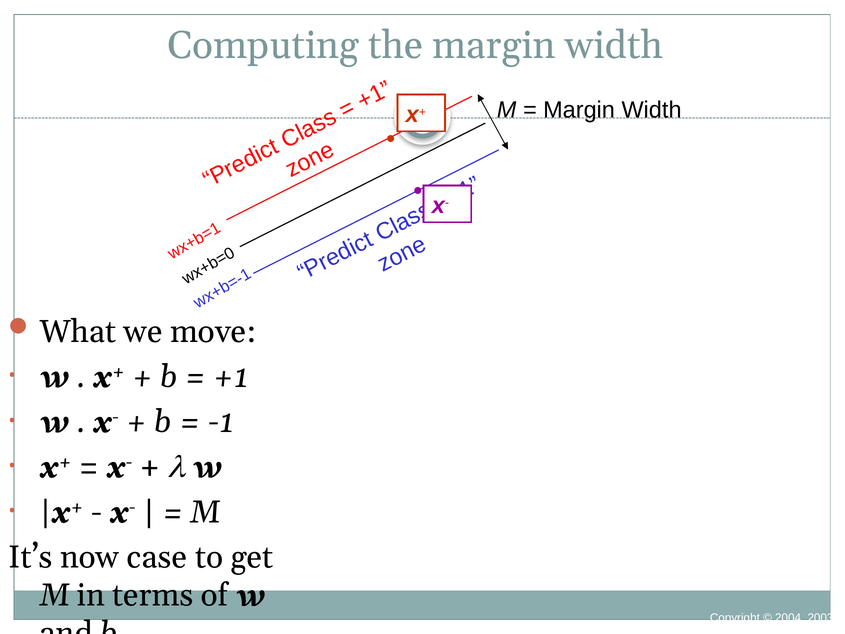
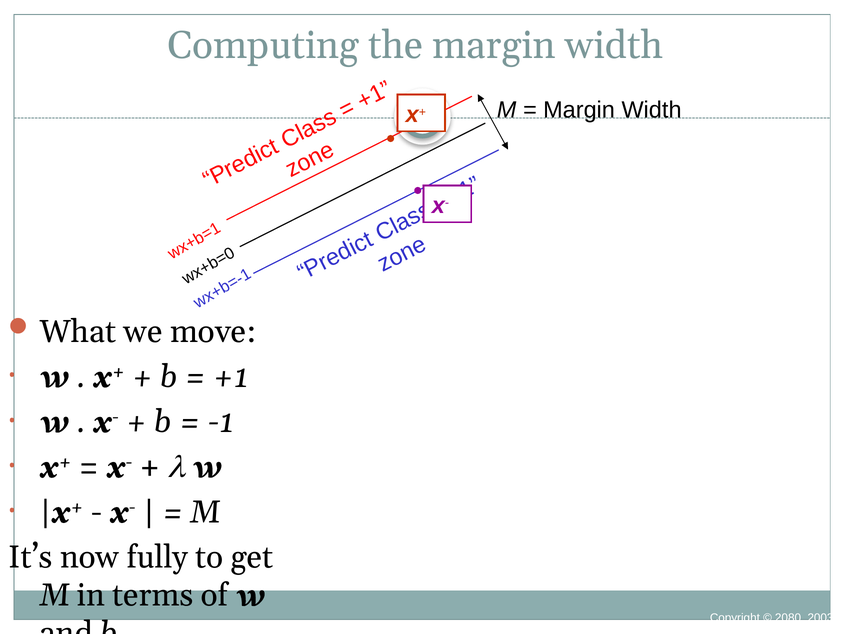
case: case -> fully
2004: 2004 -> 2080
